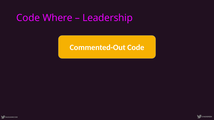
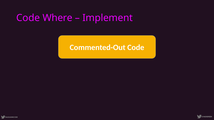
Leadership: Leadership -> Implement
